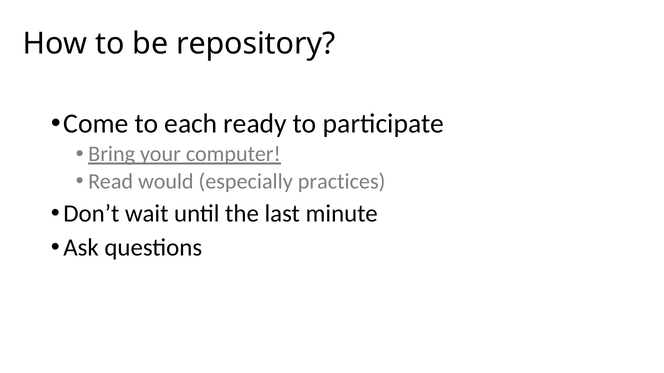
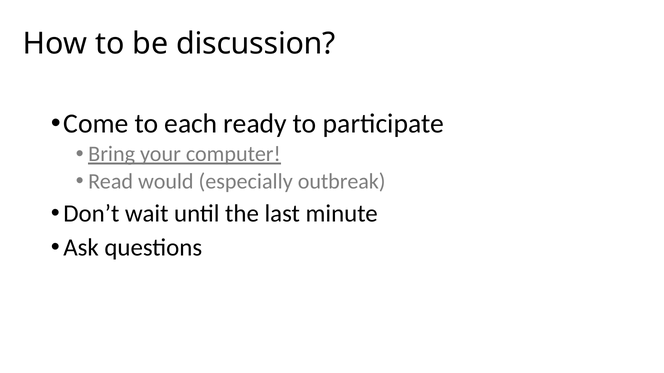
repository: repository -> discussion
practices: practices -> outbreak
